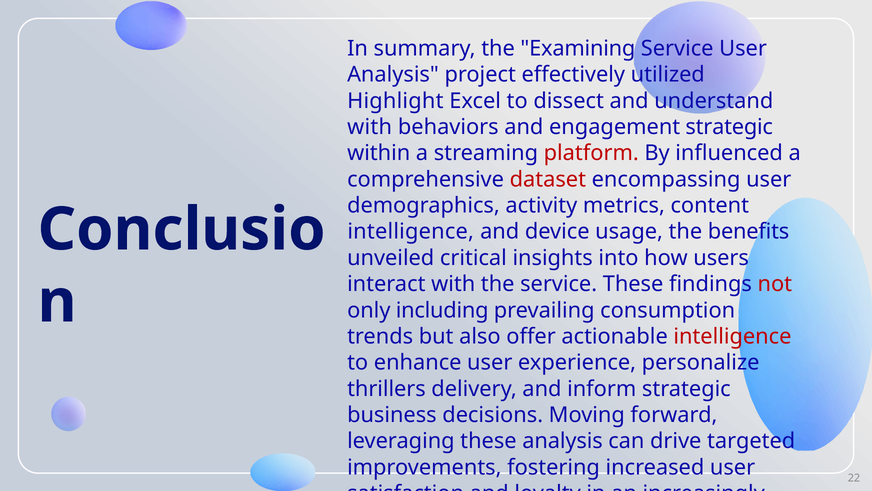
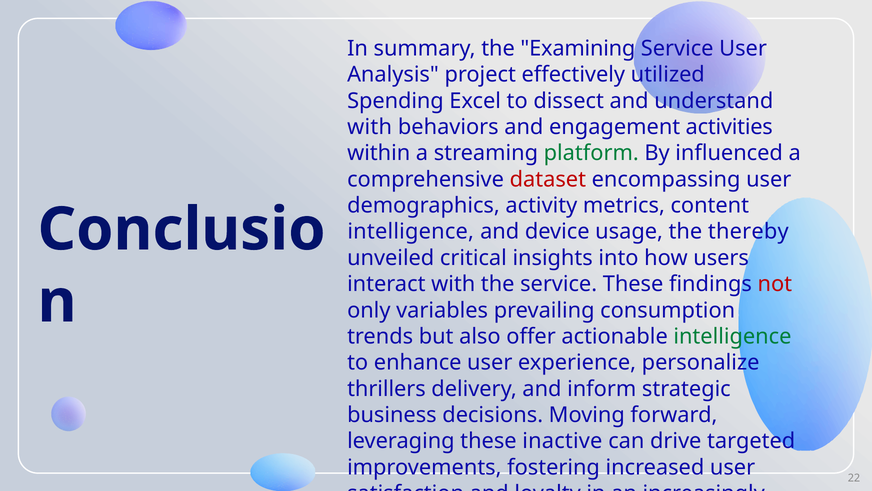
Highlight: Highlight -> Spending
engagement strategic: strategic -> activities
platform colour: red -> green
benefits: benefits -> thereby
including: including -> variables
intelligence at (732, 336) colour: red -> green
these analysis: analysis -> inactive
